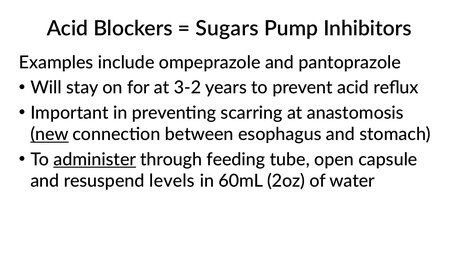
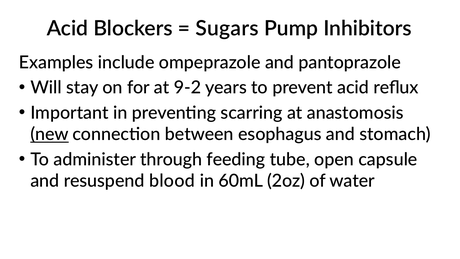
3-2: 3-2 -> 9-2
administer underline: present -> none
levels: levels -> blood
